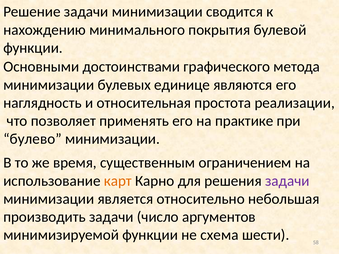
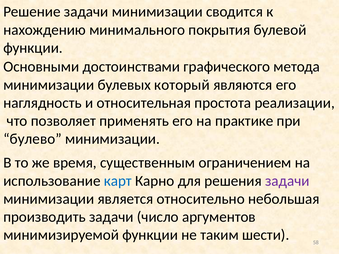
единице: единице -> который
карт colour: orange -> blue
схема: схема -> таким
